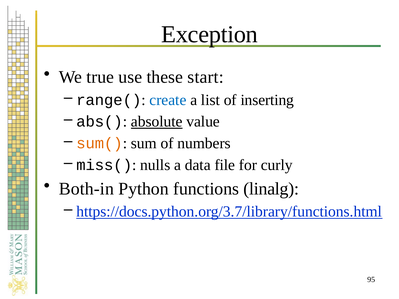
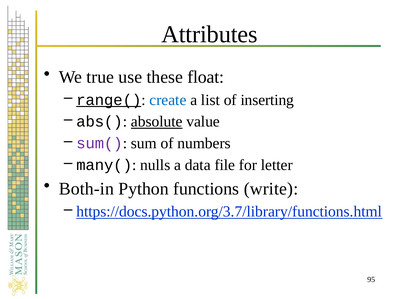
Exception: Exception -> Attributes
start: start -> float
range( underline: none -> present
sum( colour: orange -> purple
miss(: miss( -> many(
curly: curly -> letter
linalg: linalg -> write
